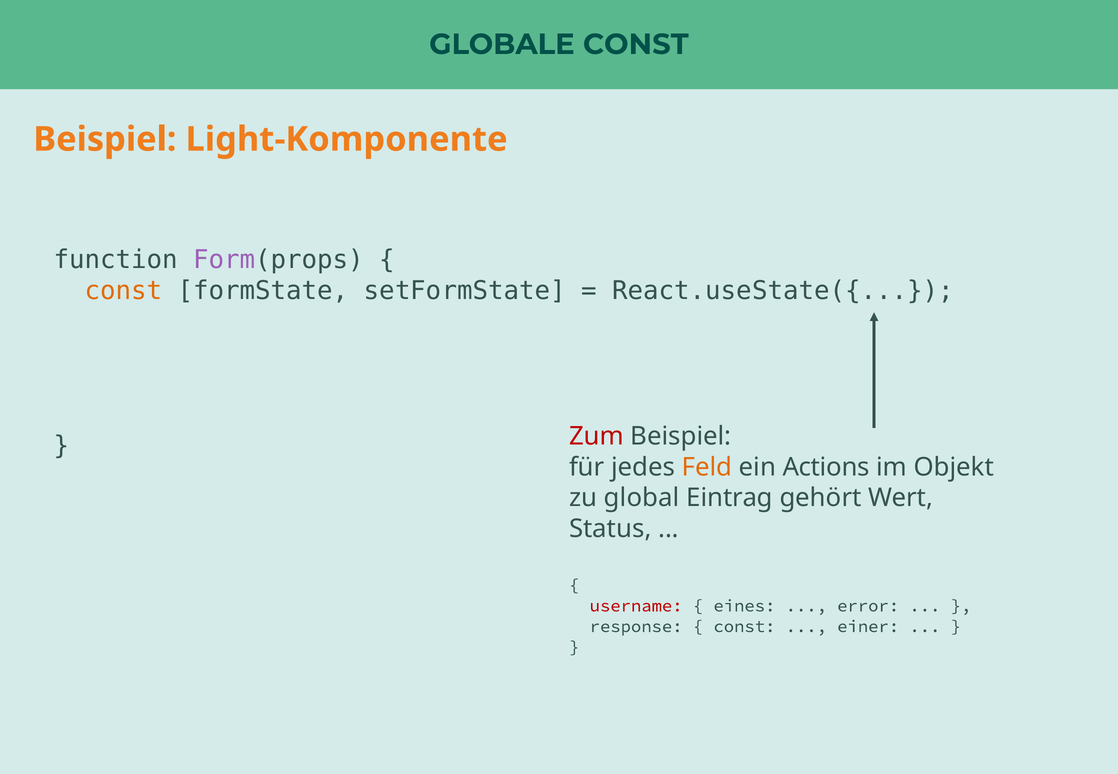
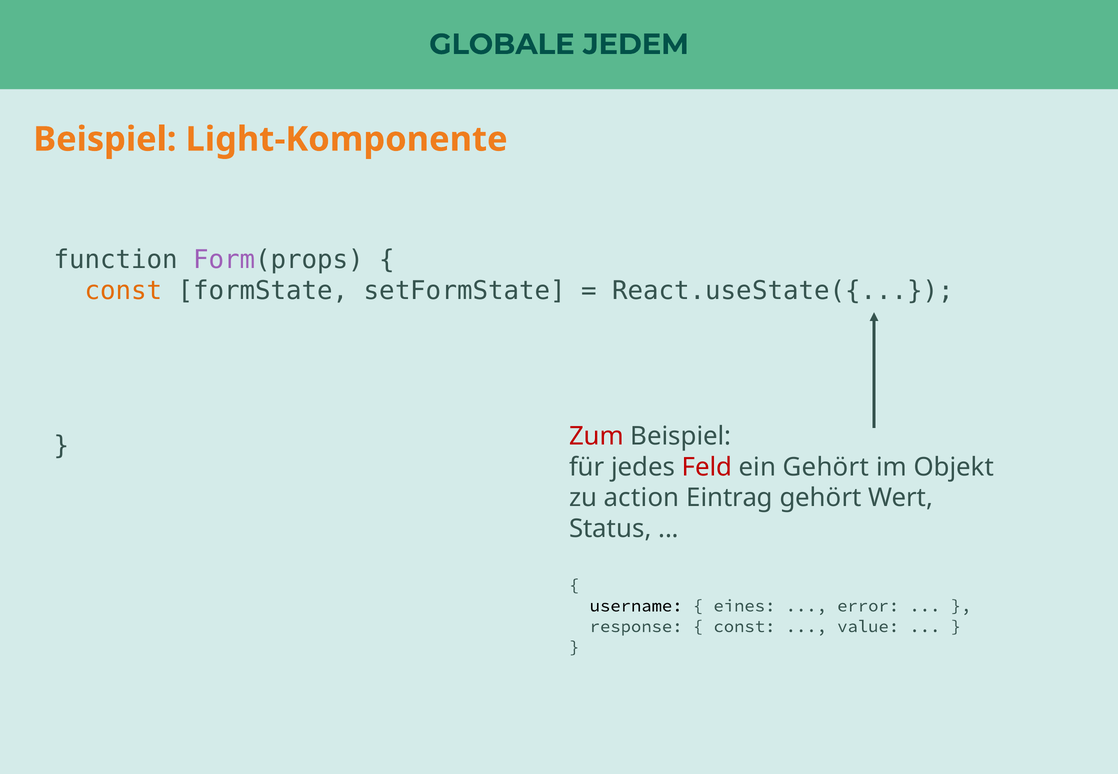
GLOBALE CONST: CONST -> JEDEM
Feld colour: orange -> red
ein Actions: Actions -> Gehört
global: global -> action
username colour: red -> black
einer: einer -> value
